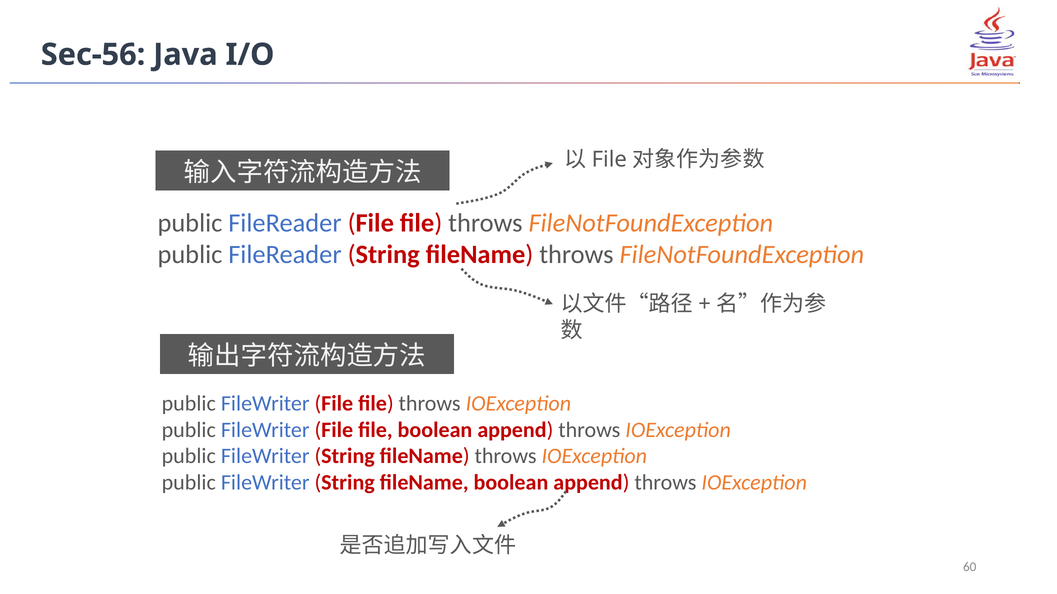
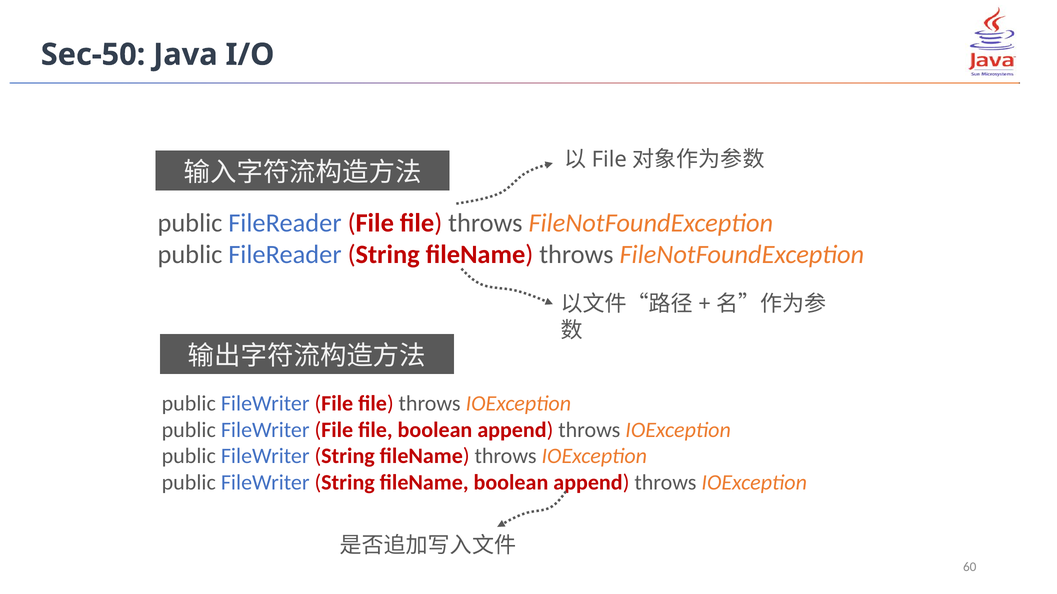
Sec-56: Sec-56 -> Sec-50
